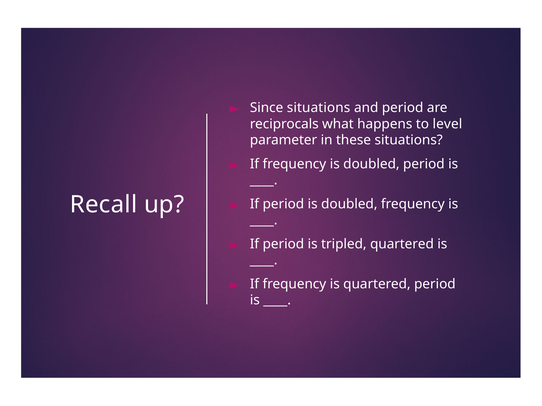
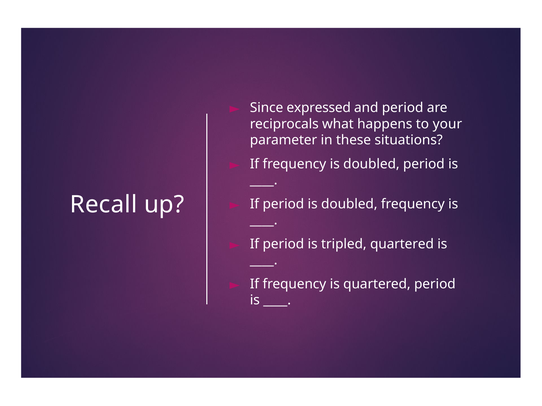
Since situations: situations -> expressed
level: level -> your
